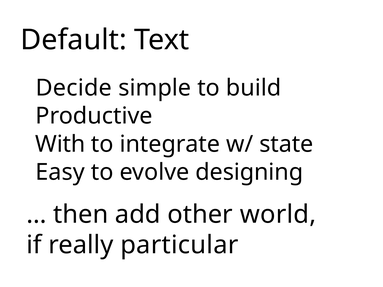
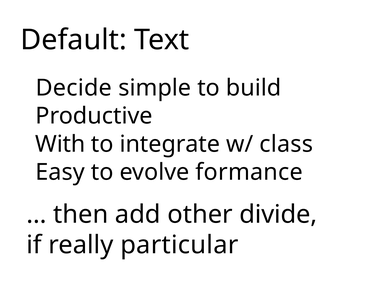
state: state -> class
designing: designing -> formance
world: world -> divide
